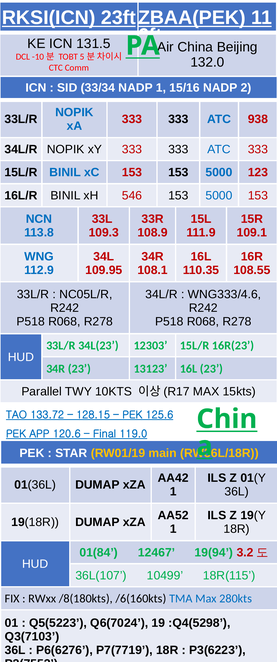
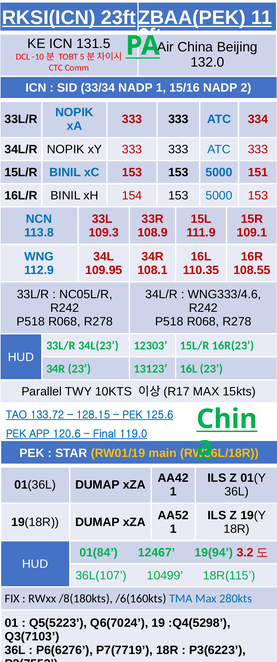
938: 938 -> 334
123: 123 -> 151
546: 546 -> 154
